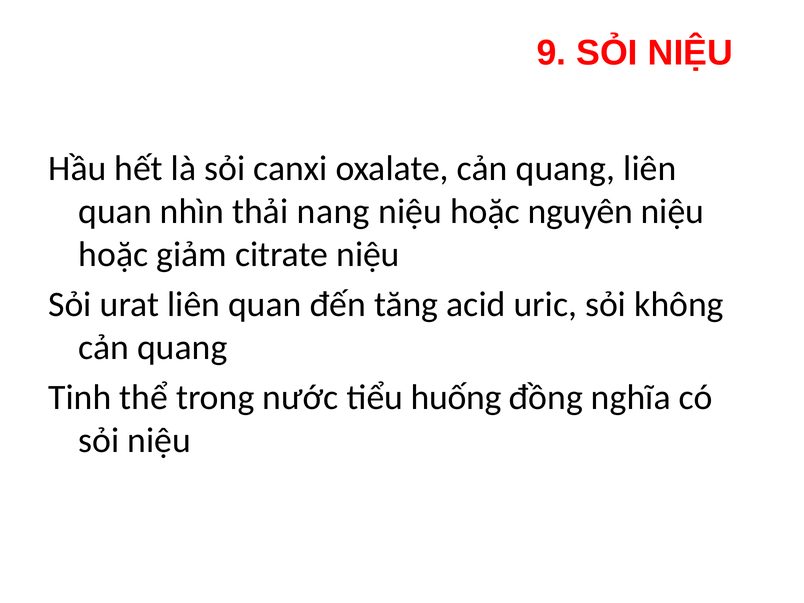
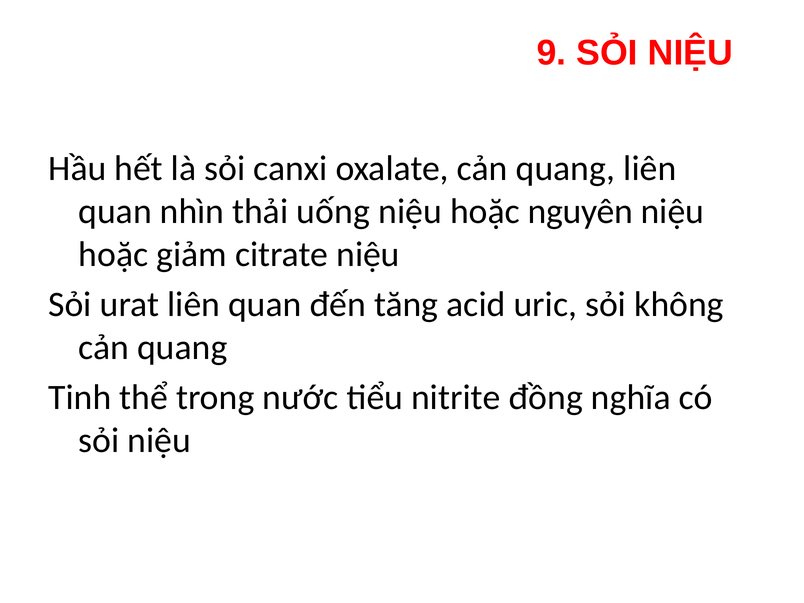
nang: nang -> uống
huống: huống -> nitrite
